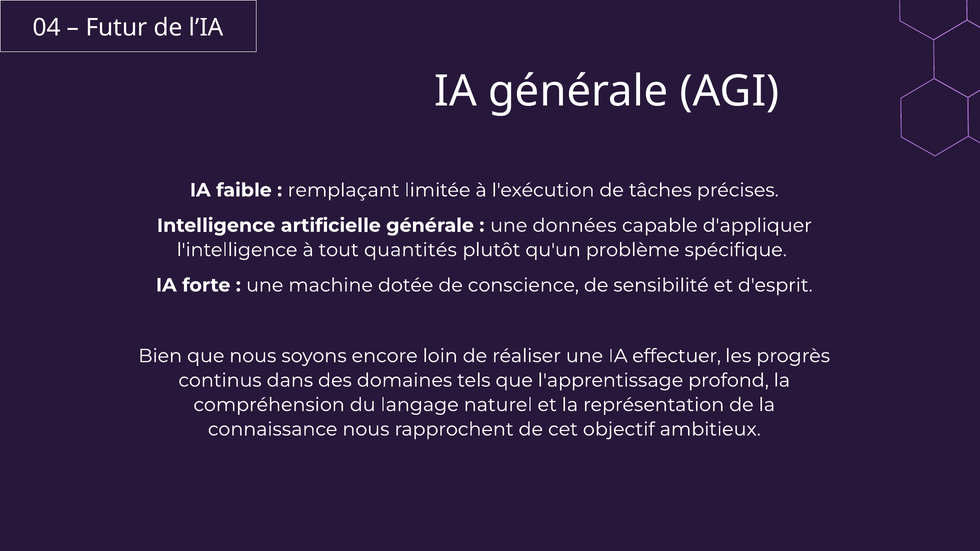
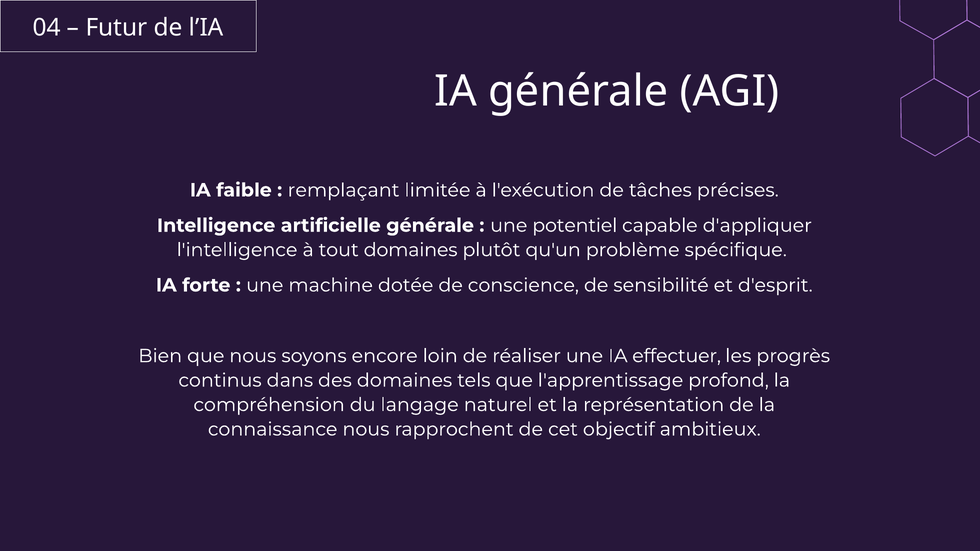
données: données -> potentiel
tout quantités: quantités -> domaines
